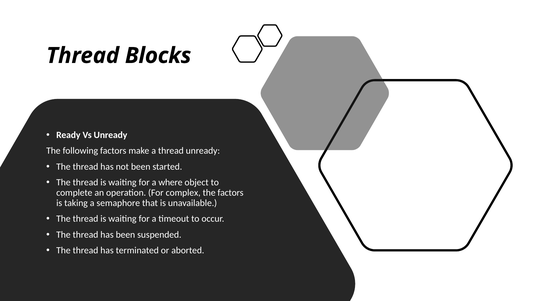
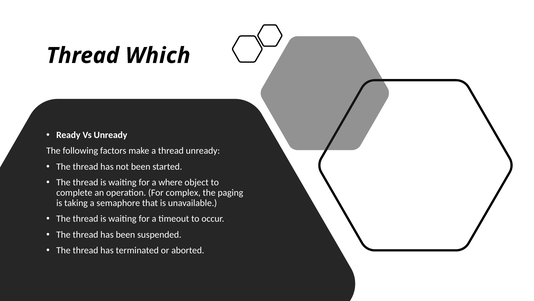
Blocks: Blocks -> Which
the factors: factors -> paging
